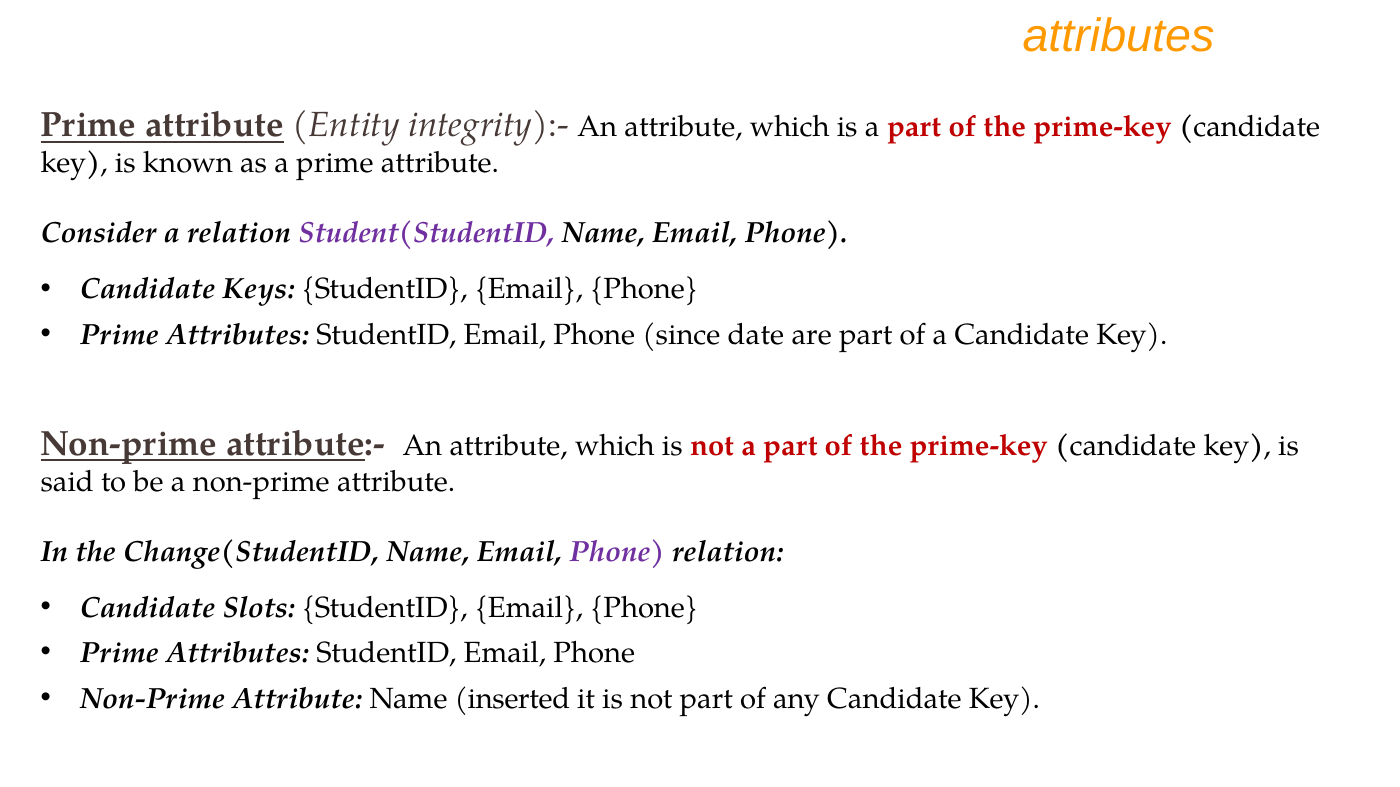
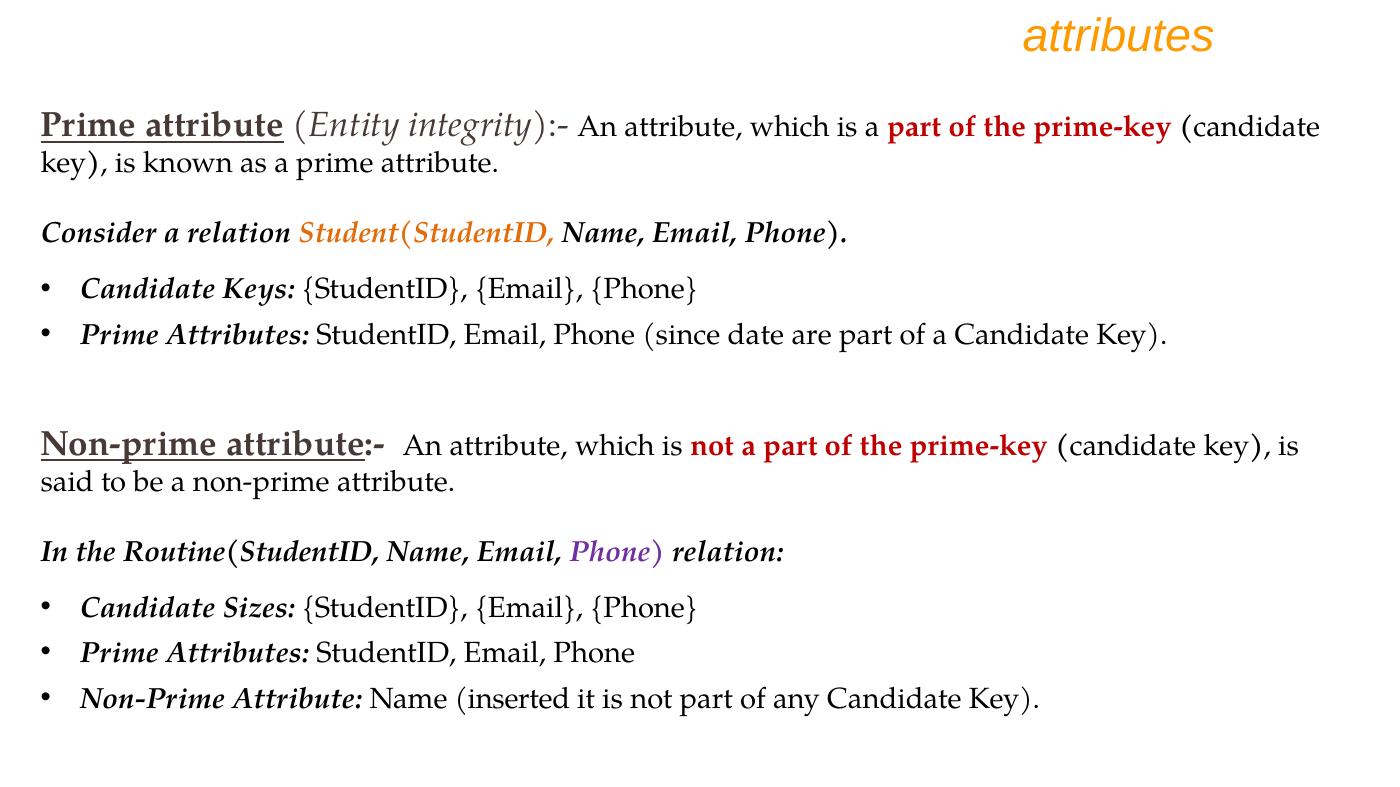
Student(StudentID colour: purple -> orange
Change(StudentID: Change(StudentID -> Routine(StudentID
Slots: Slots -> Sizes
